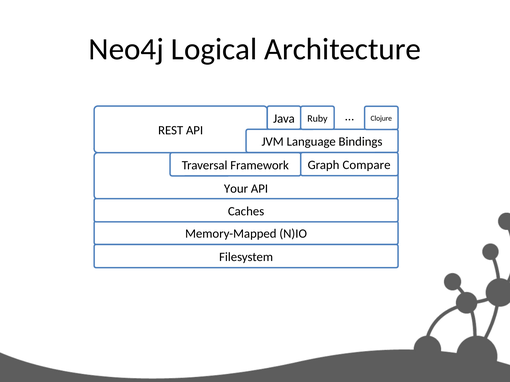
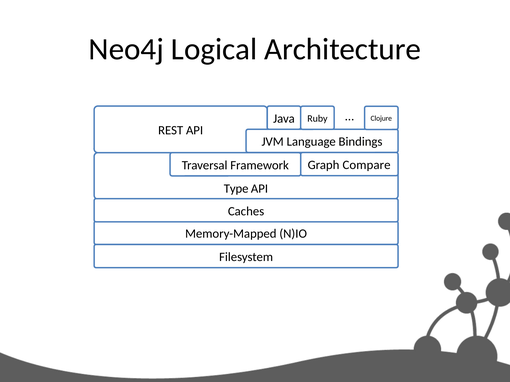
Your: Your -> Type
